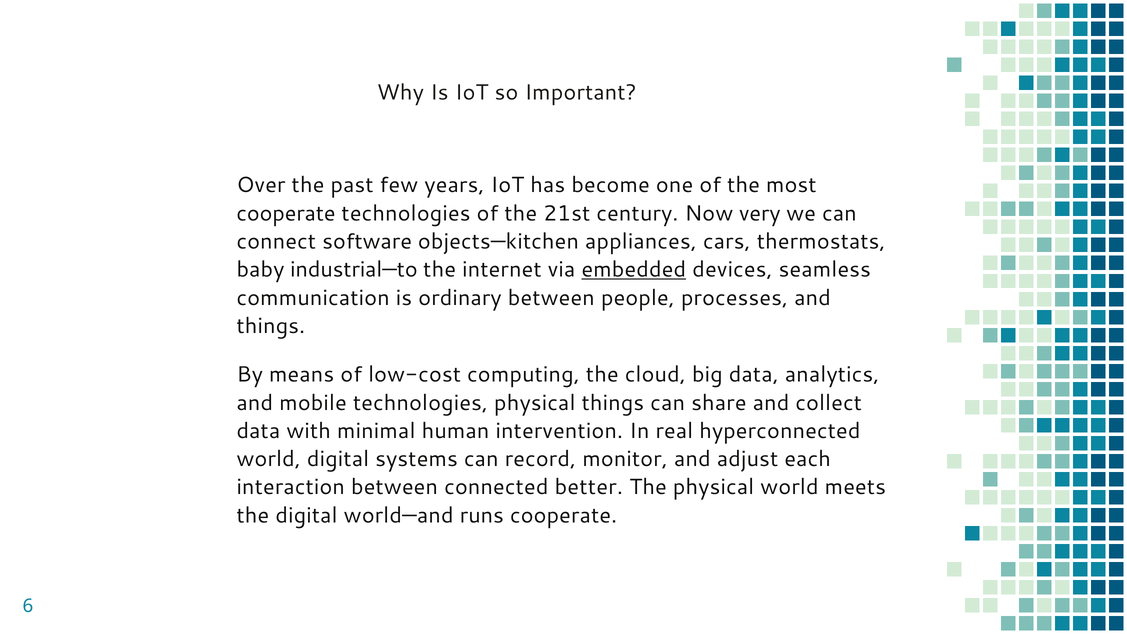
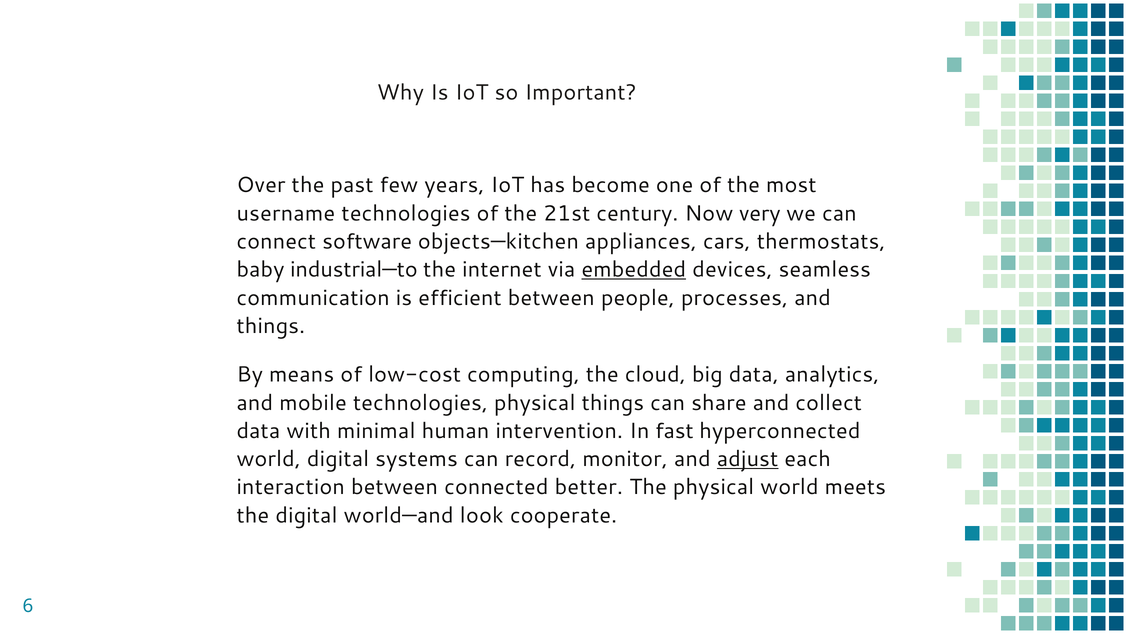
cooperate at (286, 213): cooperate -> username
ordinary: ordinary -> efficient
real: real -> fast
adjust underline: none -> present
runs: runs -> look
